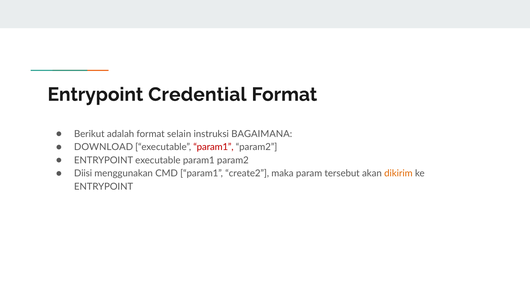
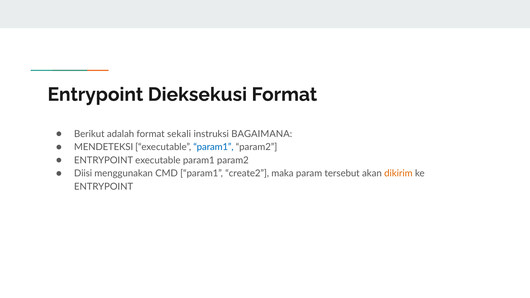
Credential: Credential -> Dieksekusi
selain: selain -> sekali
DOWNLOAD: DOWNLOAD -> MENDETEKSI
param1 at (213, 147) colour: red -> blue
